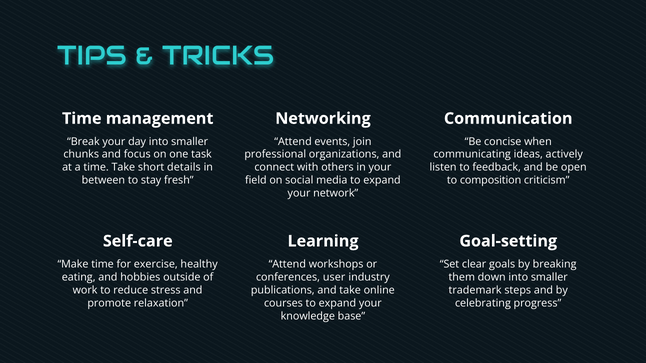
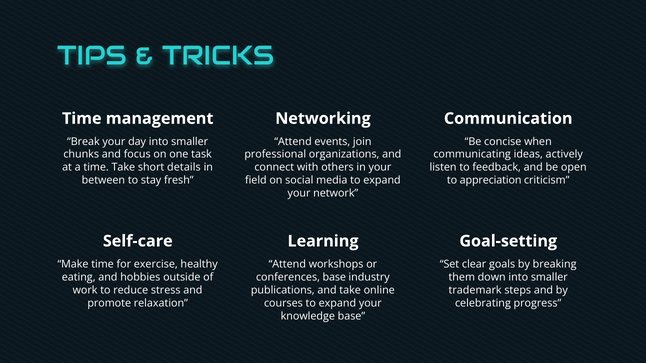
composition: composition -> appreciation
conferences user: user -> base
